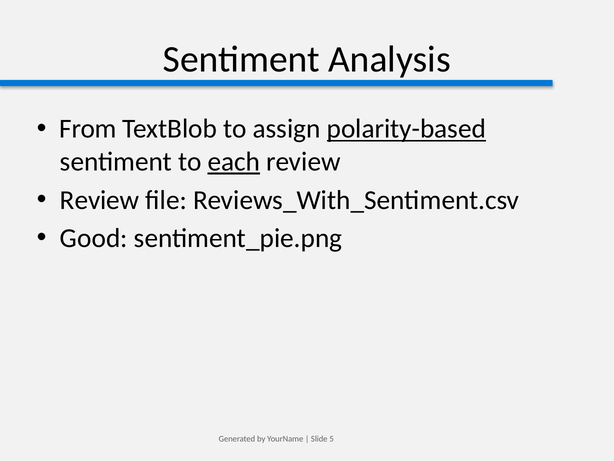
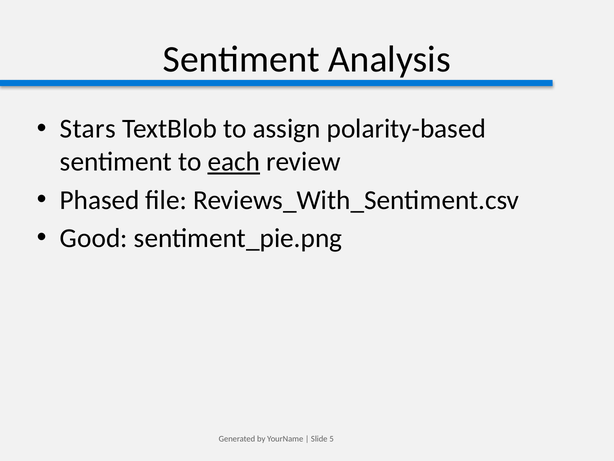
From: From -> Stars
polarity-based underline: present -> none
Review at (100, 200): Review -> Phased
